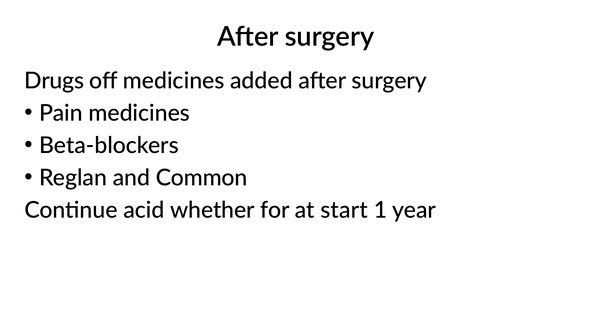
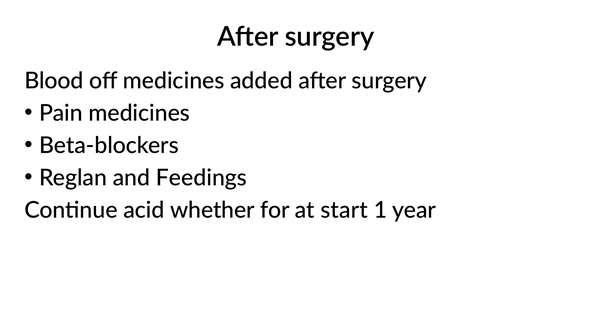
Drugs: Drugs -> Blood
Common: Common -> Feedings
